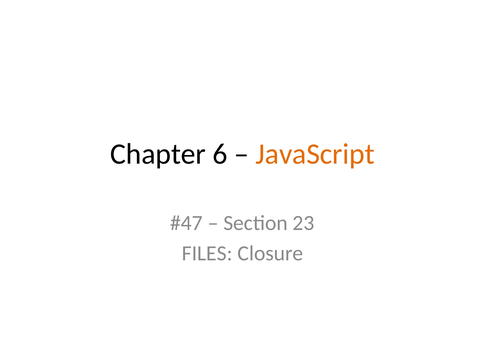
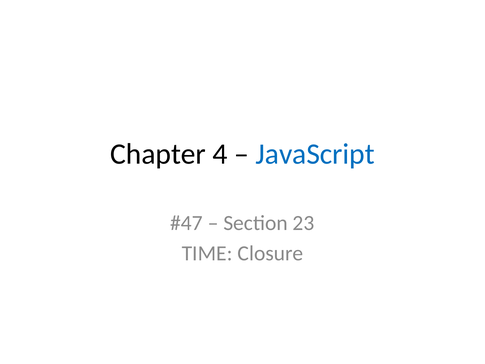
6: 6 -> 4
JavaScript colour: orange -> blue
FILES: FILES -> TIME
